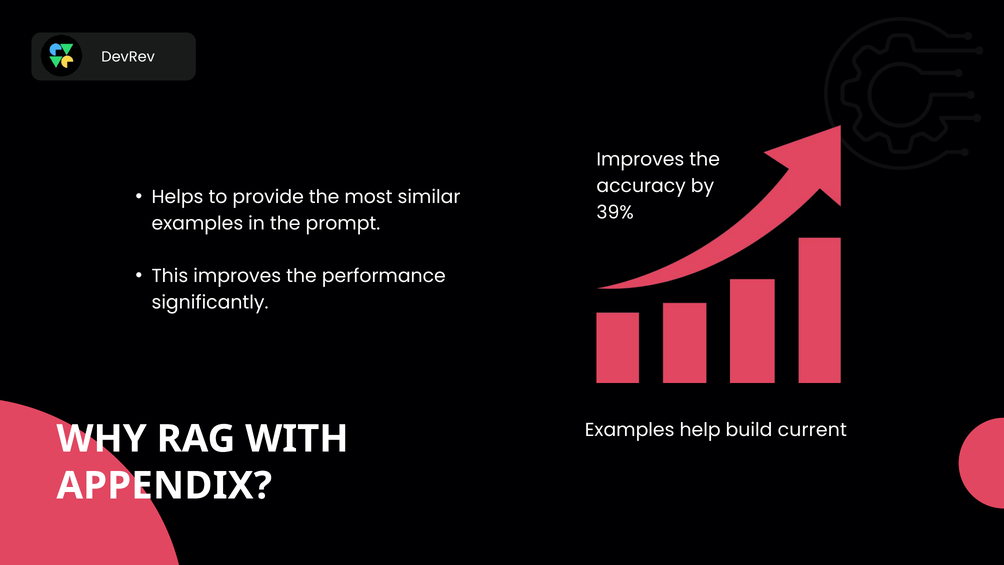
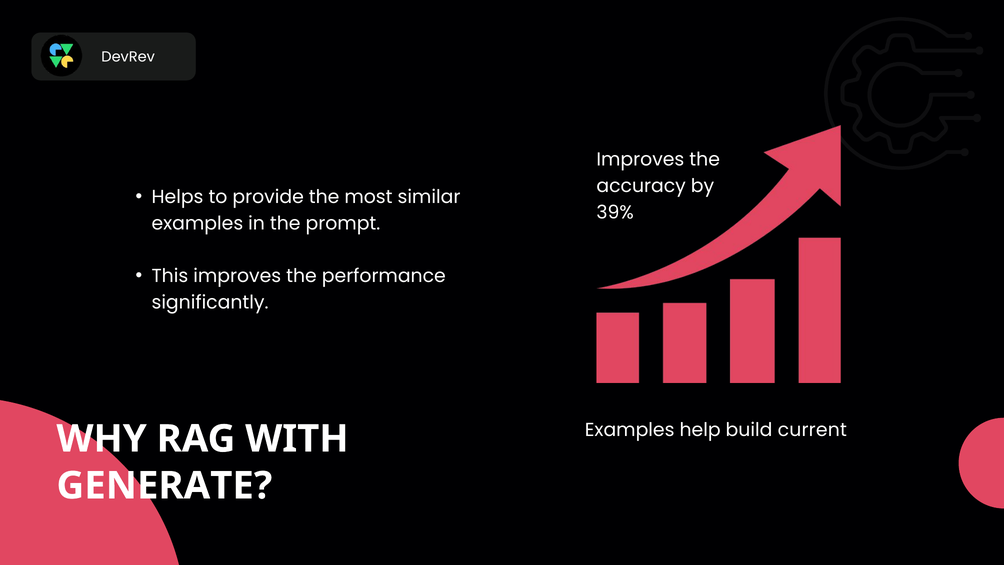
APPENDIX: APPENDIX -> GENERATE
